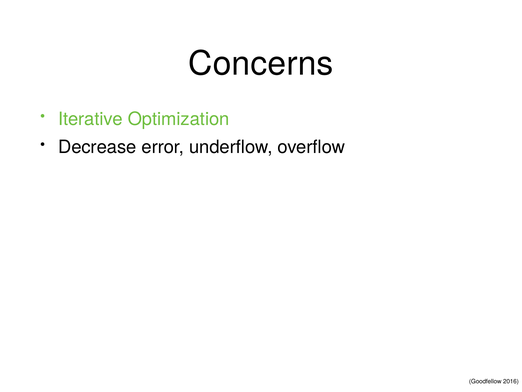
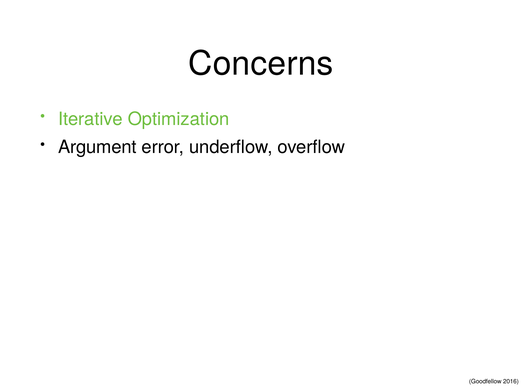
Decrease: Decrease -> Argument
